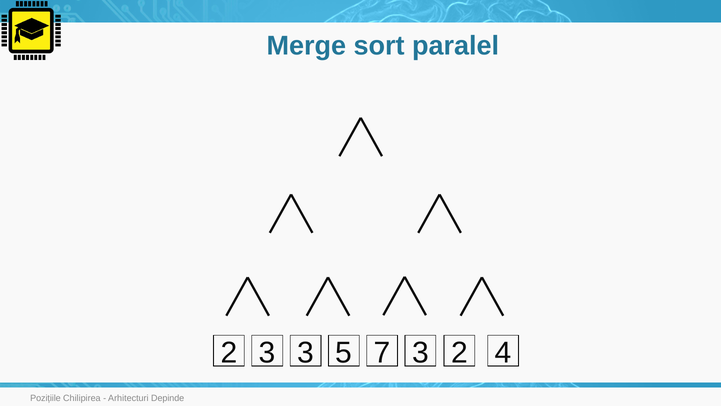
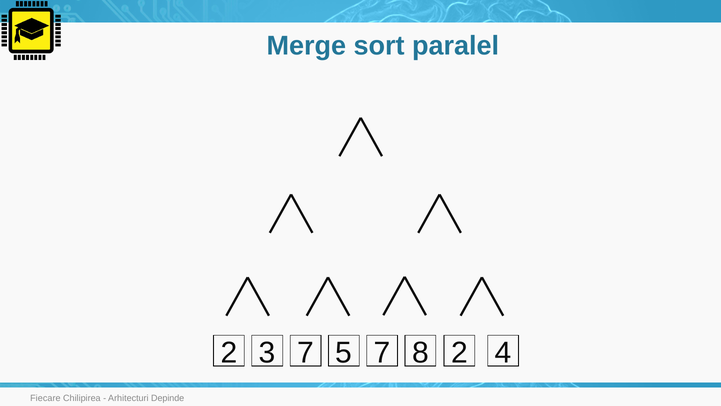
3 3: 3 -> 7
7 3: 3 -> 8
Pozițiile: Pozițiile -> Fiecare
